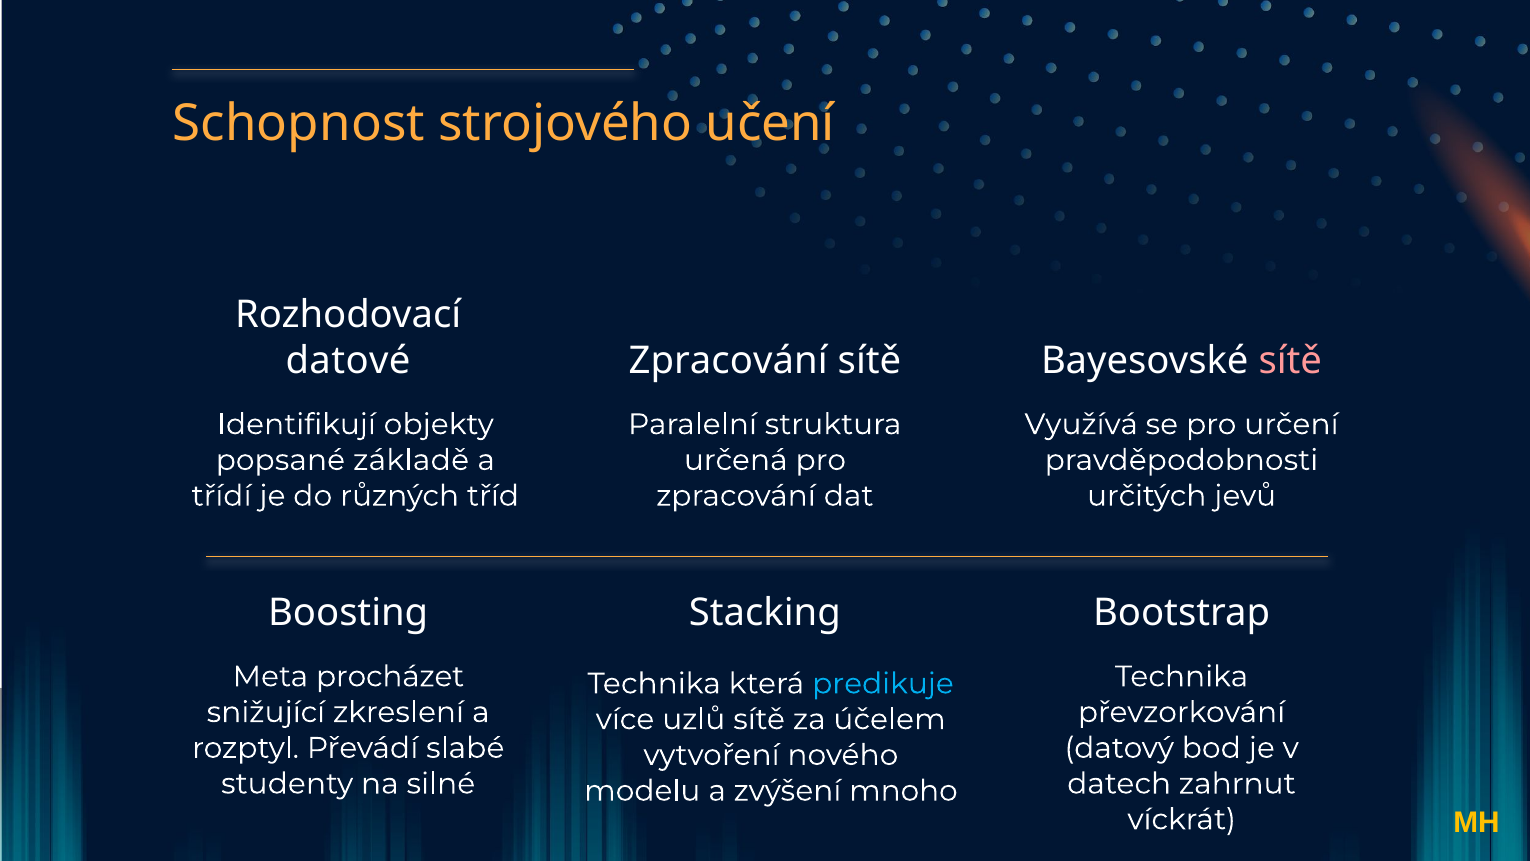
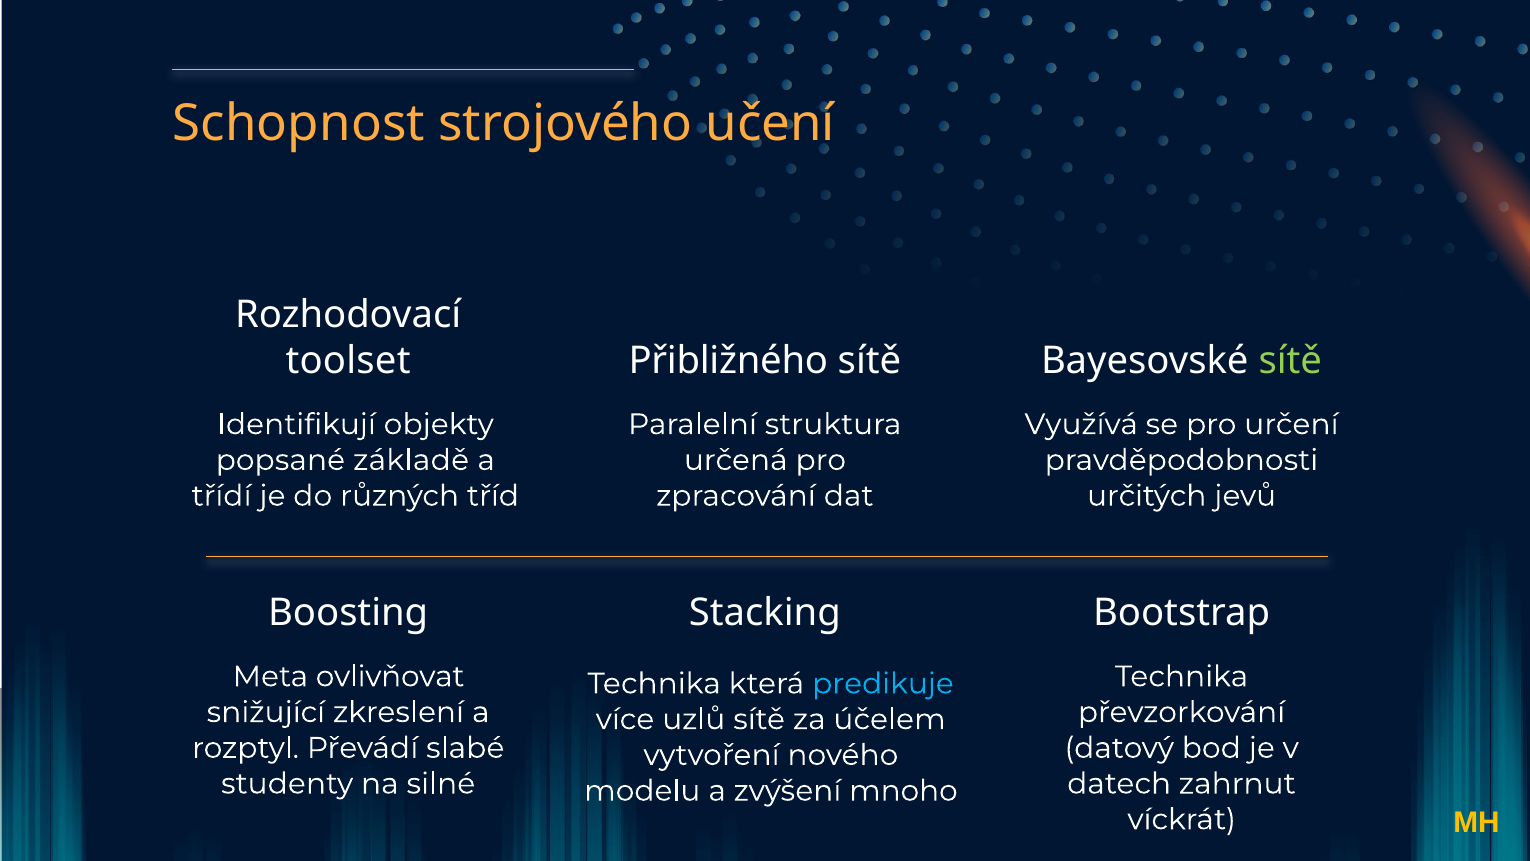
datové: datové -> toolset
Zpracování at (728, 360): Zpracování -> Přibližného
sítě at (1290, 360) colour: pink -> light green
procházet: procházet -> ovlivňovat
